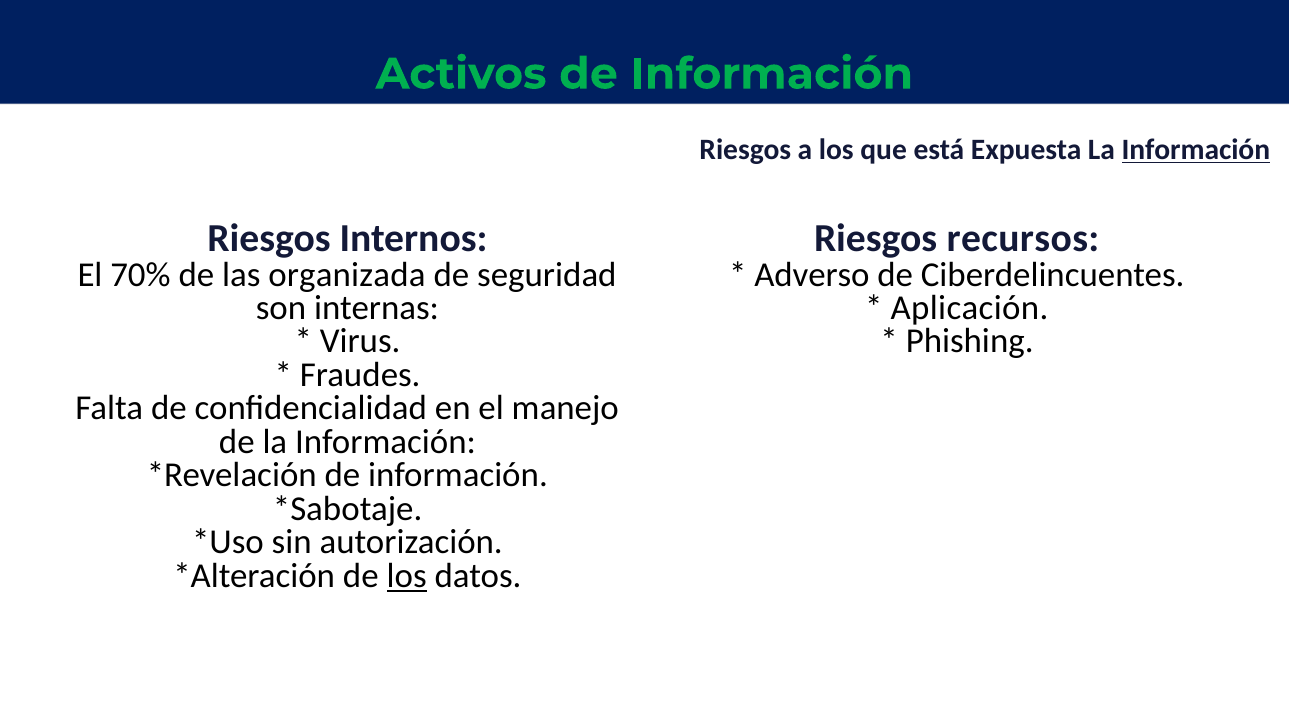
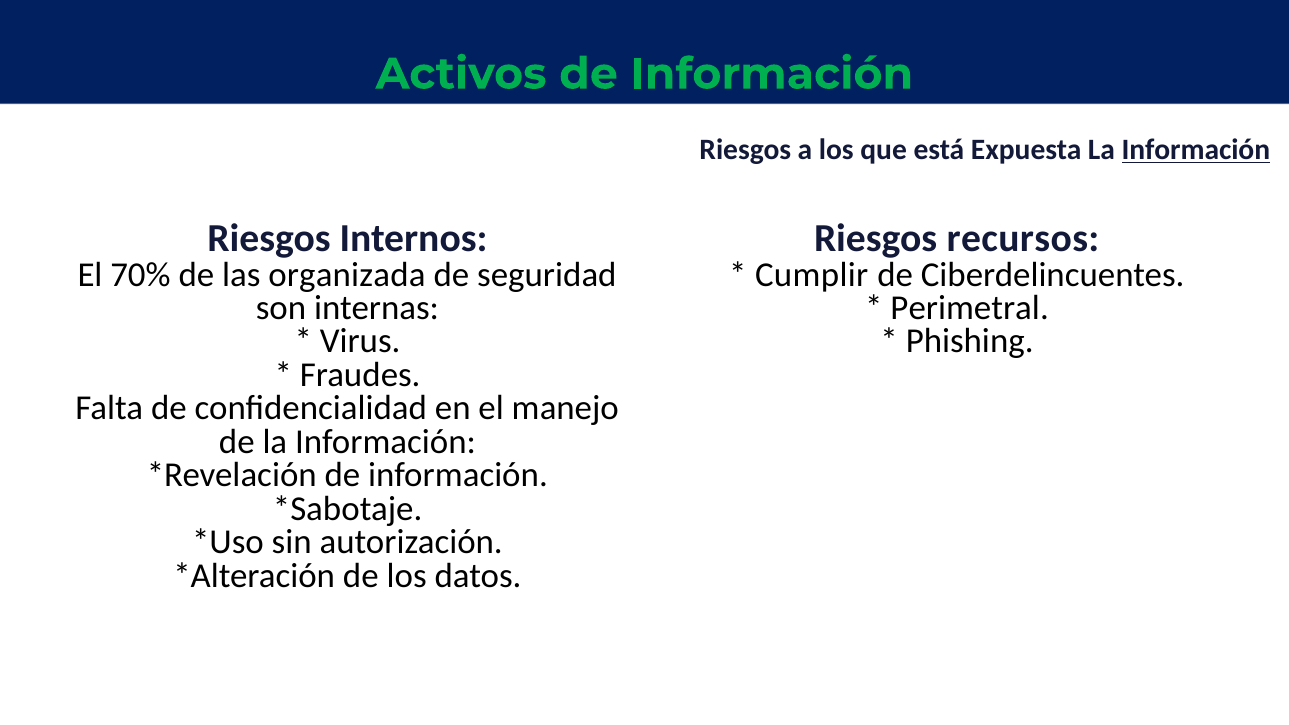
Adverso: Adverso -> Cumplir
Aplicación: Aplicación -> Perimetral
los at (407, 576) underline: present -> none
